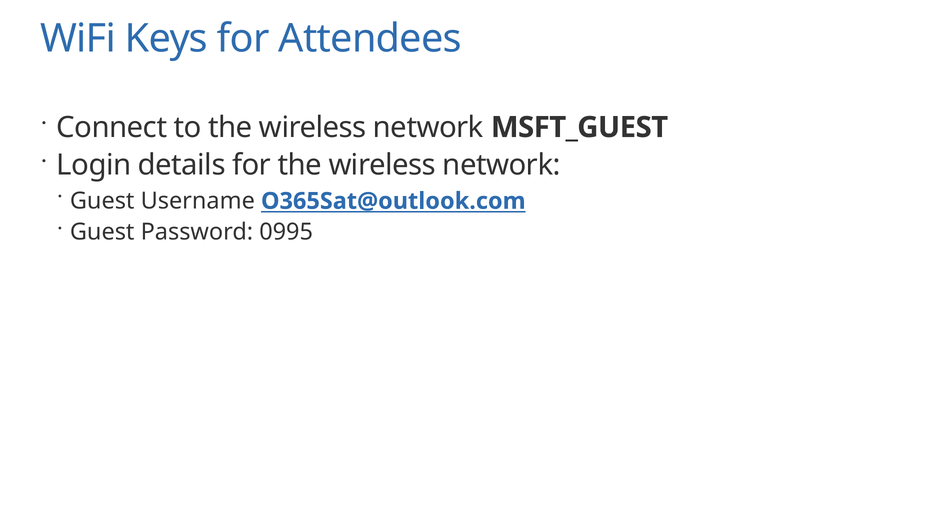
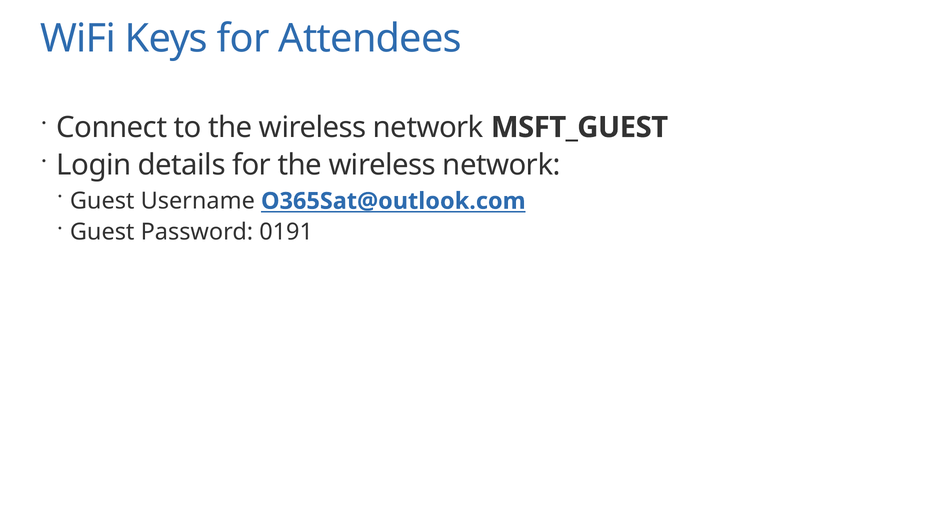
0995: 0995 -> 0191
